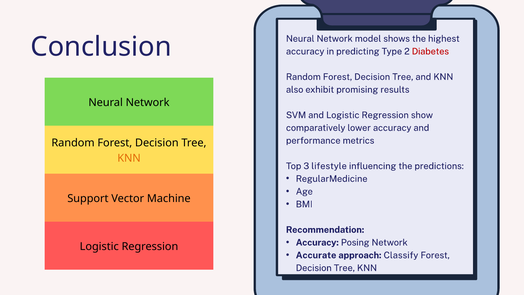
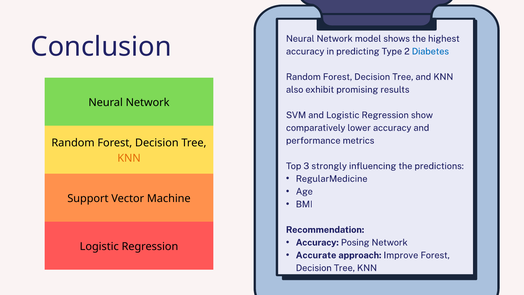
Diabetes colour: red -> blue
lifestyle: lifestyle -> strongly
Classify: Classify -> Improve
